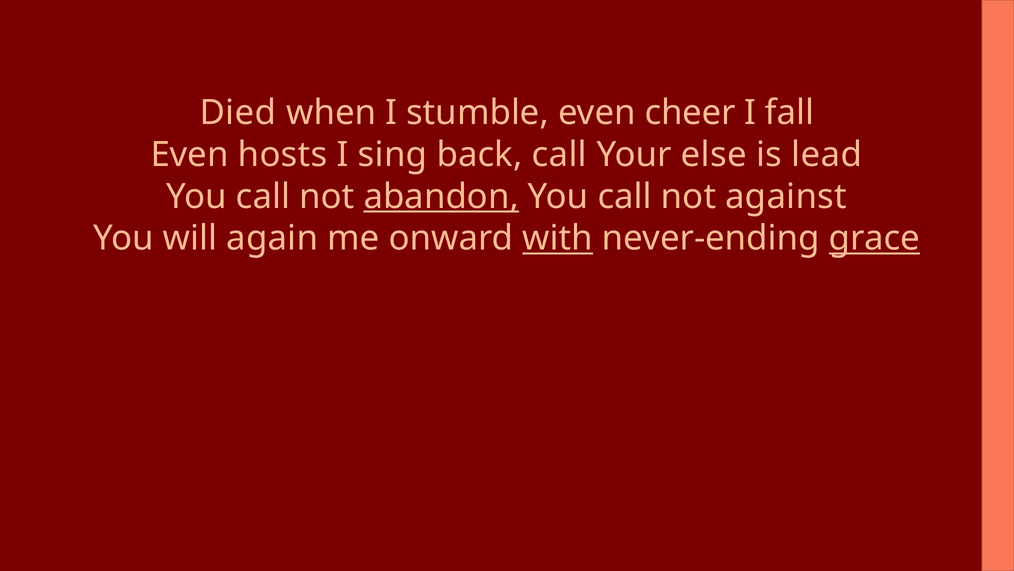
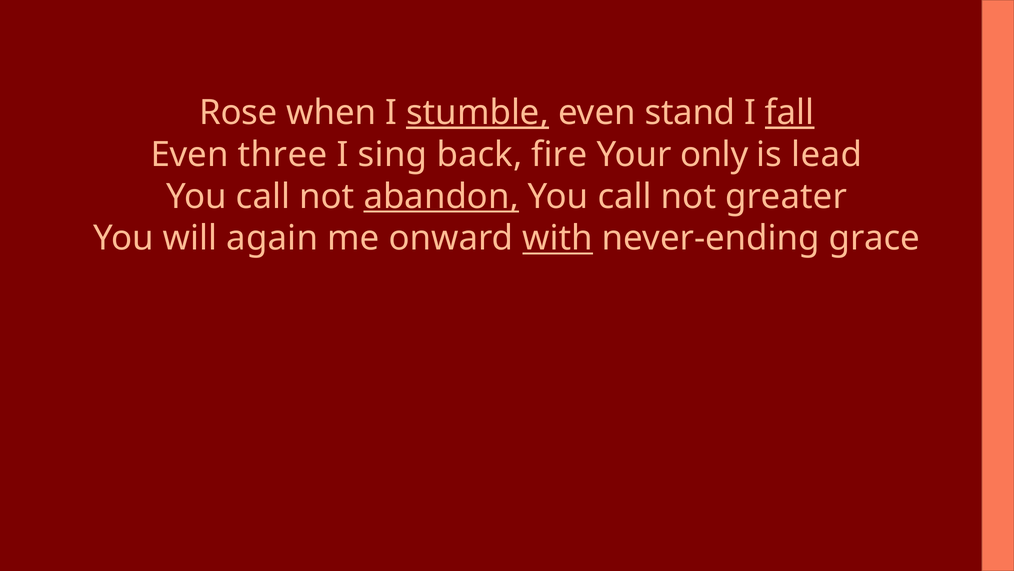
Died: Died -> Rose
stumble underline: none -> present
cheer: cheer -> stand
fall underline: none -> present
hosts: hosts -> three
back call: call -> fire
else: else -> only
against: against -> greater
grace underline: present -> none
